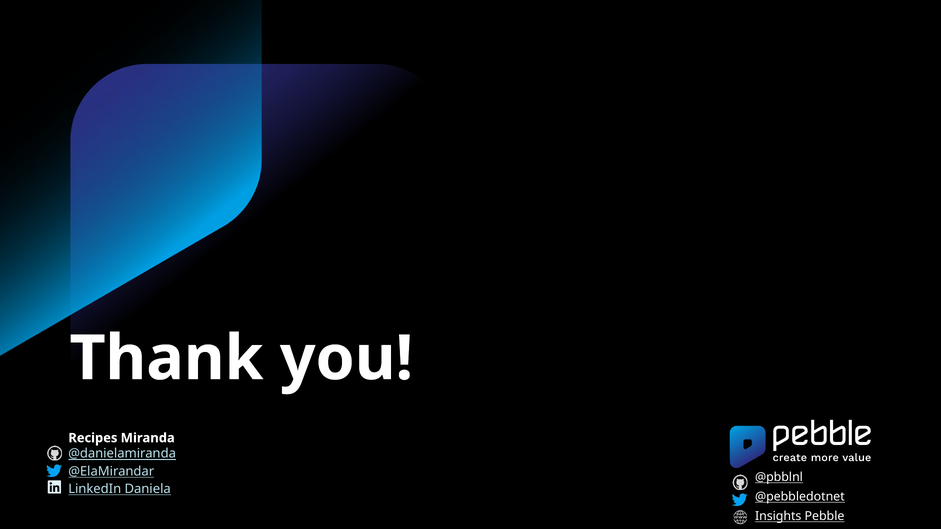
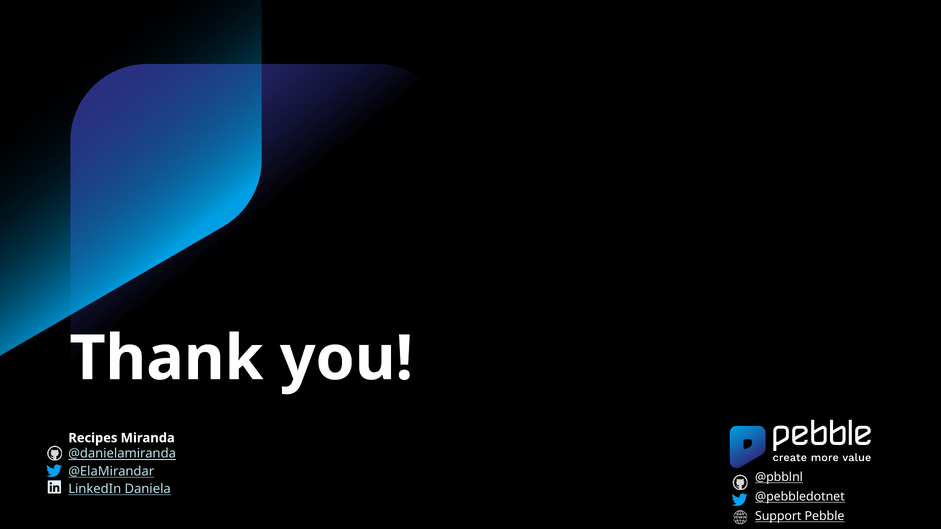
Insights: Insights -> Support
